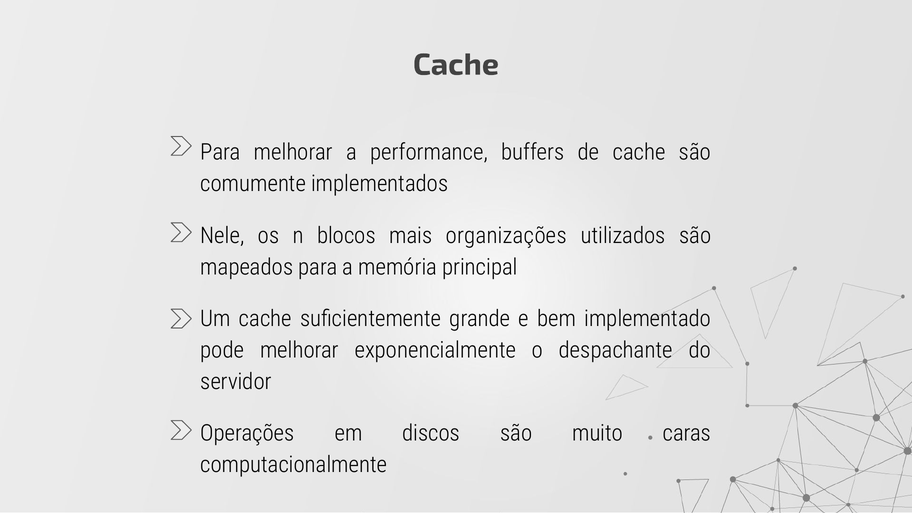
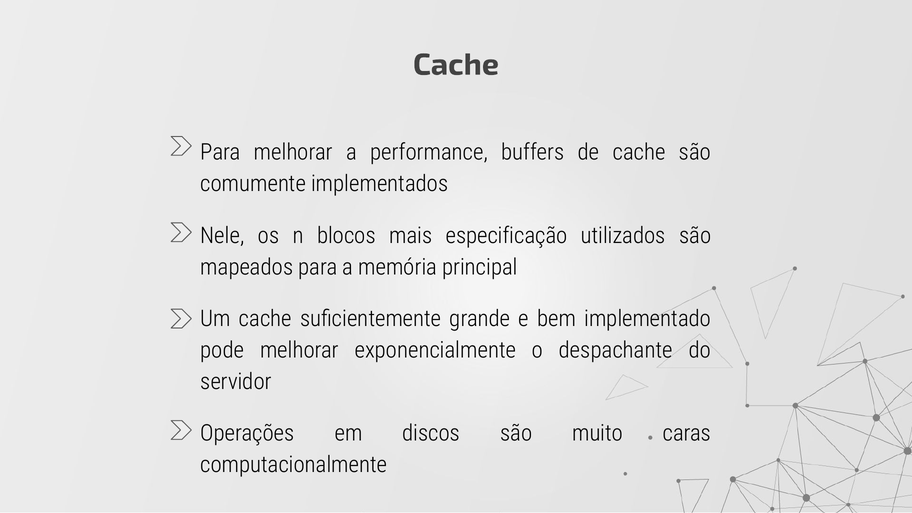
organizações: organizações -> especificação
